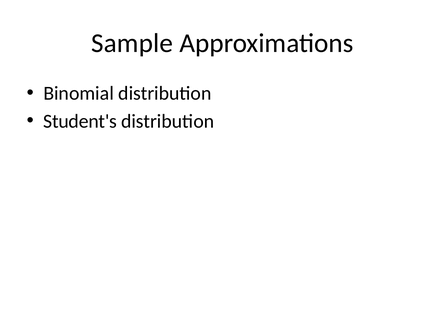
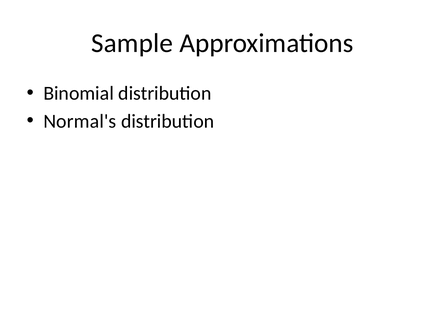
Student's: Student's -> Normal's
